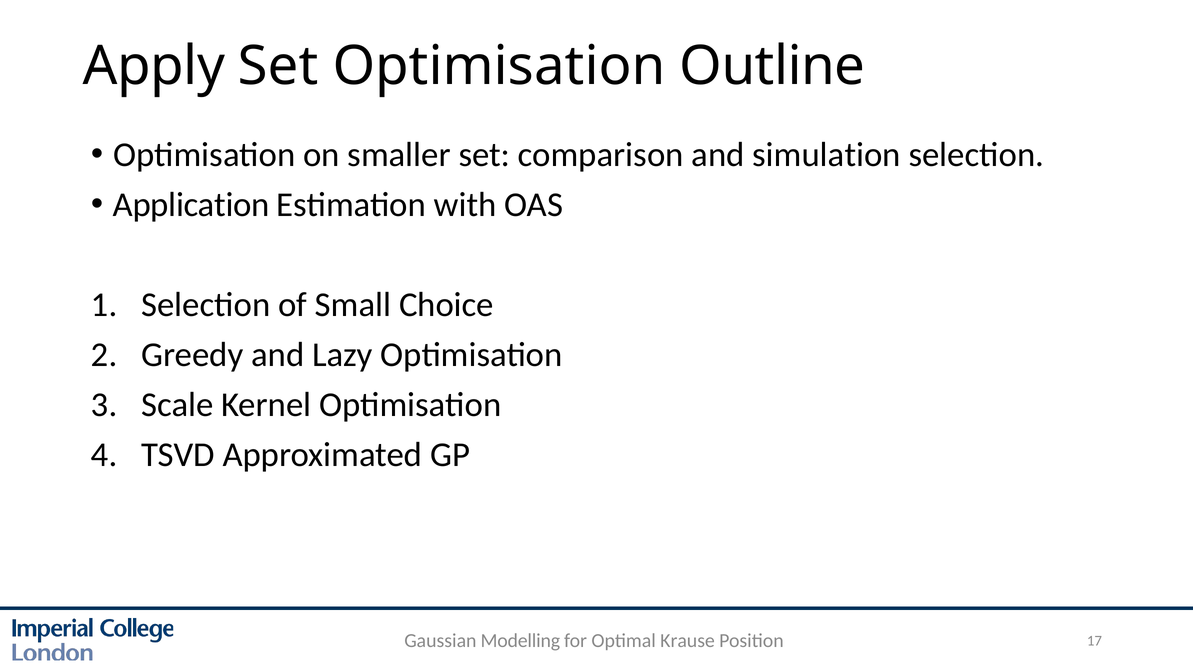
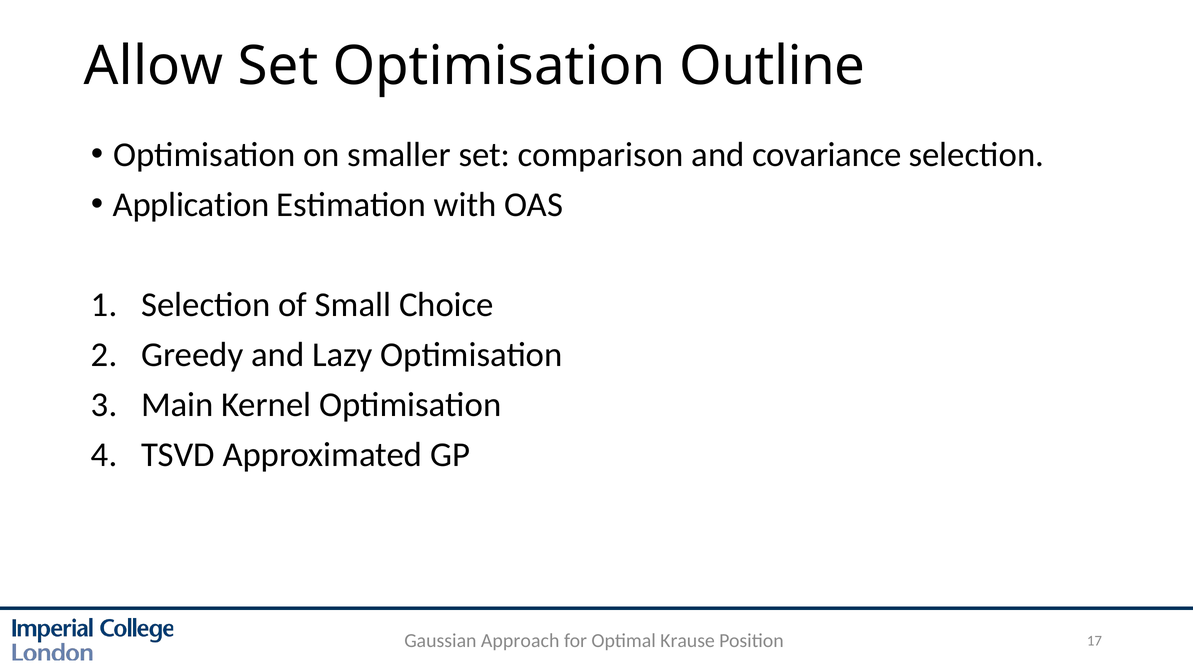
Apply: Apply -> Allow
simulation: simulation -> covariance
Scale: Scale -> Main
Modelling: Modelling -> Approach
